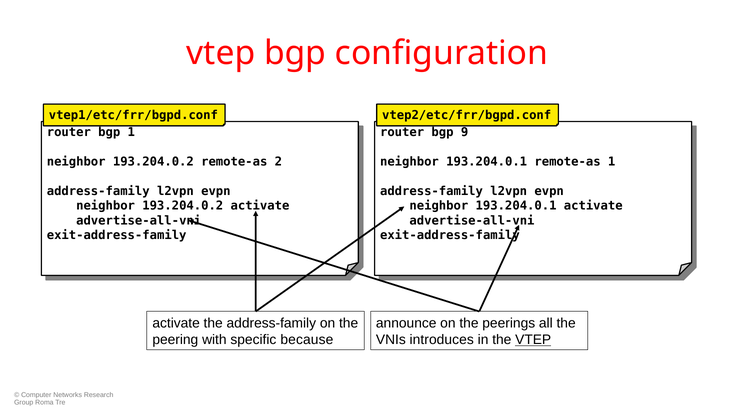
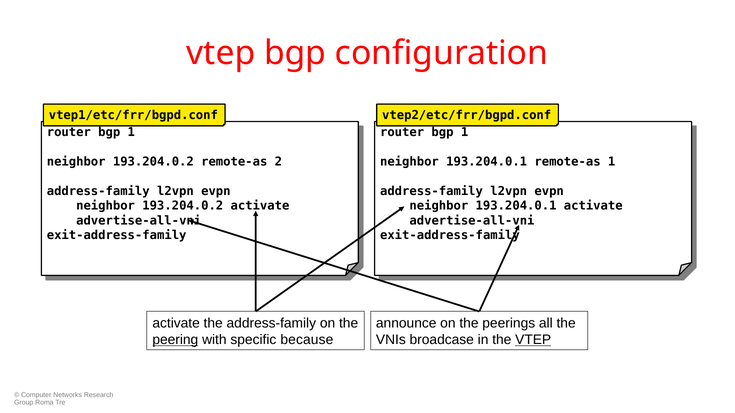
9 at (465, 133): 9 -> 1
peering underline: none -> present
introduces: introduces -> broadcase
